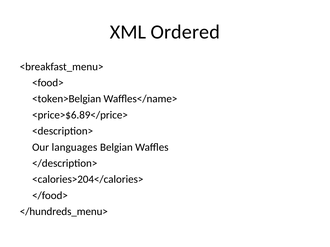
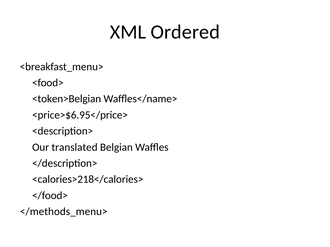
<price>$6.89</price>: <price>$6.89</price> -> <price>$6.95</price>
languages: languages -> translated
<calories>204</calories>: <calories>204</calories> -> <calories>218</calories>
</hundreds_menu>: </hundreds_menu> -> </methods_menu>
